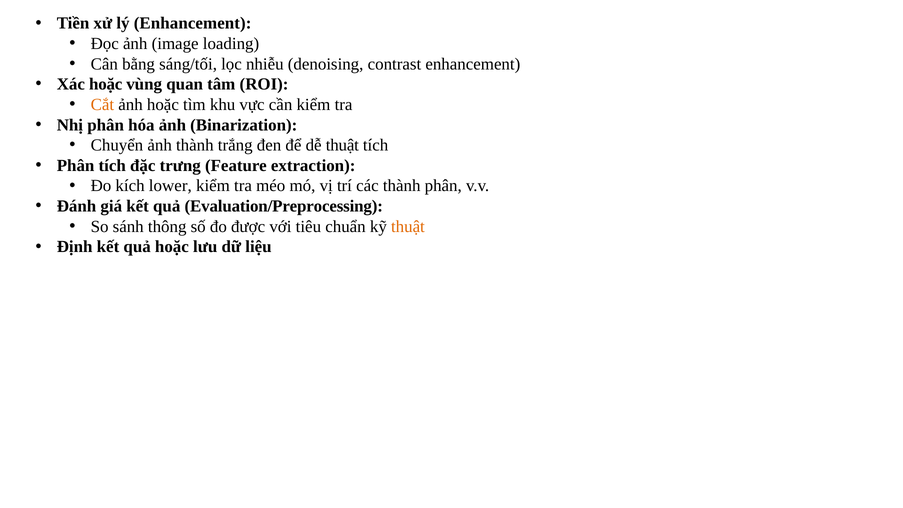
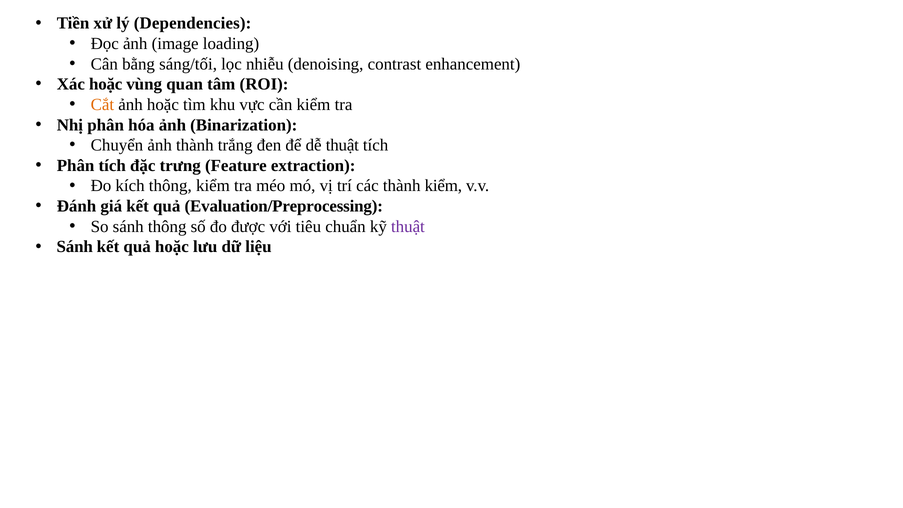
lý Enhancement: Enhancement -> Dependencies
kích lower: lower -> thông
thành phân: phân -> kiểm
thuật at (408, 226) colour: orange -> purple
Định at (75, 247): Định -> Sánh
